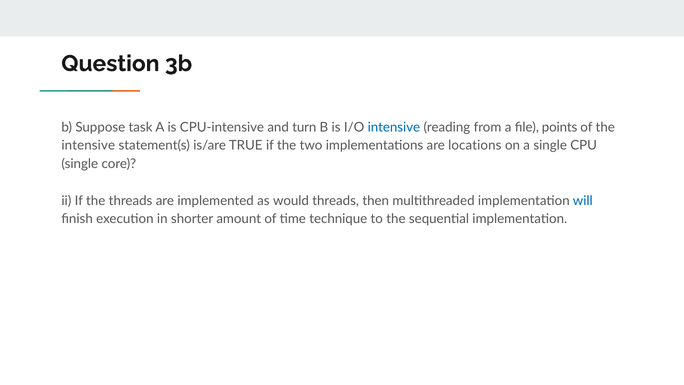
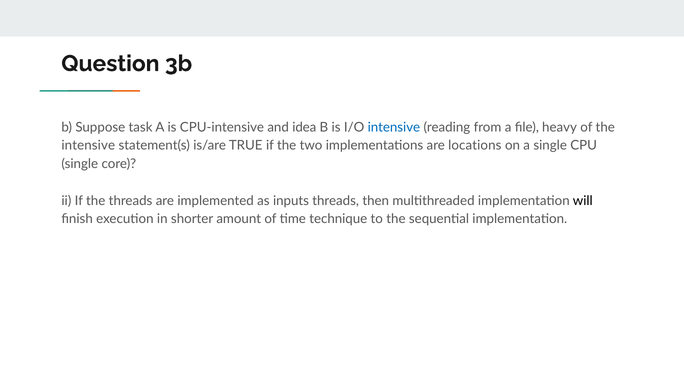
turn: turn -> idea
points: points -> heavy
would: would -> inputs
will colour: blue -> black
